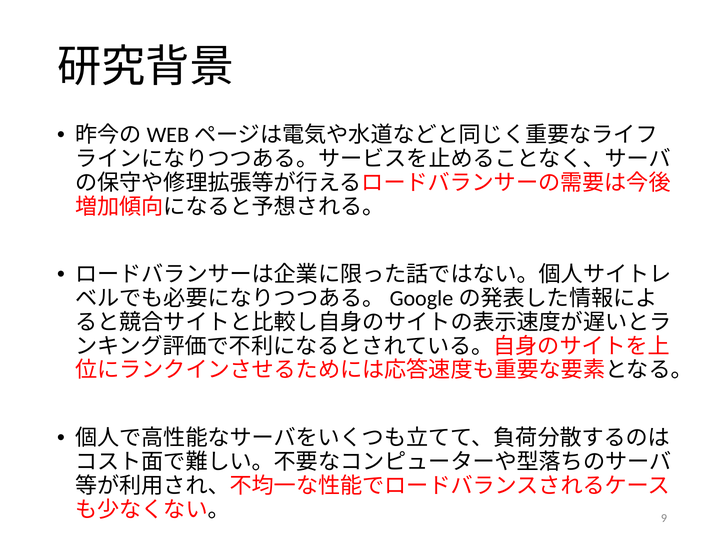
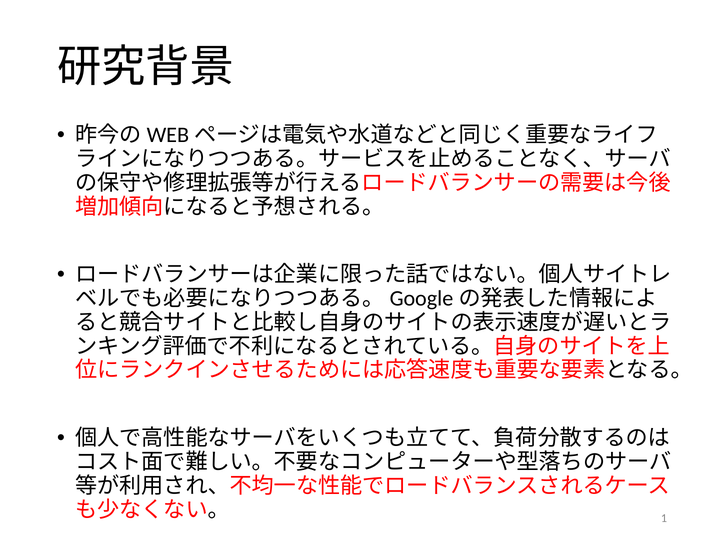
9: 9 -> 1
